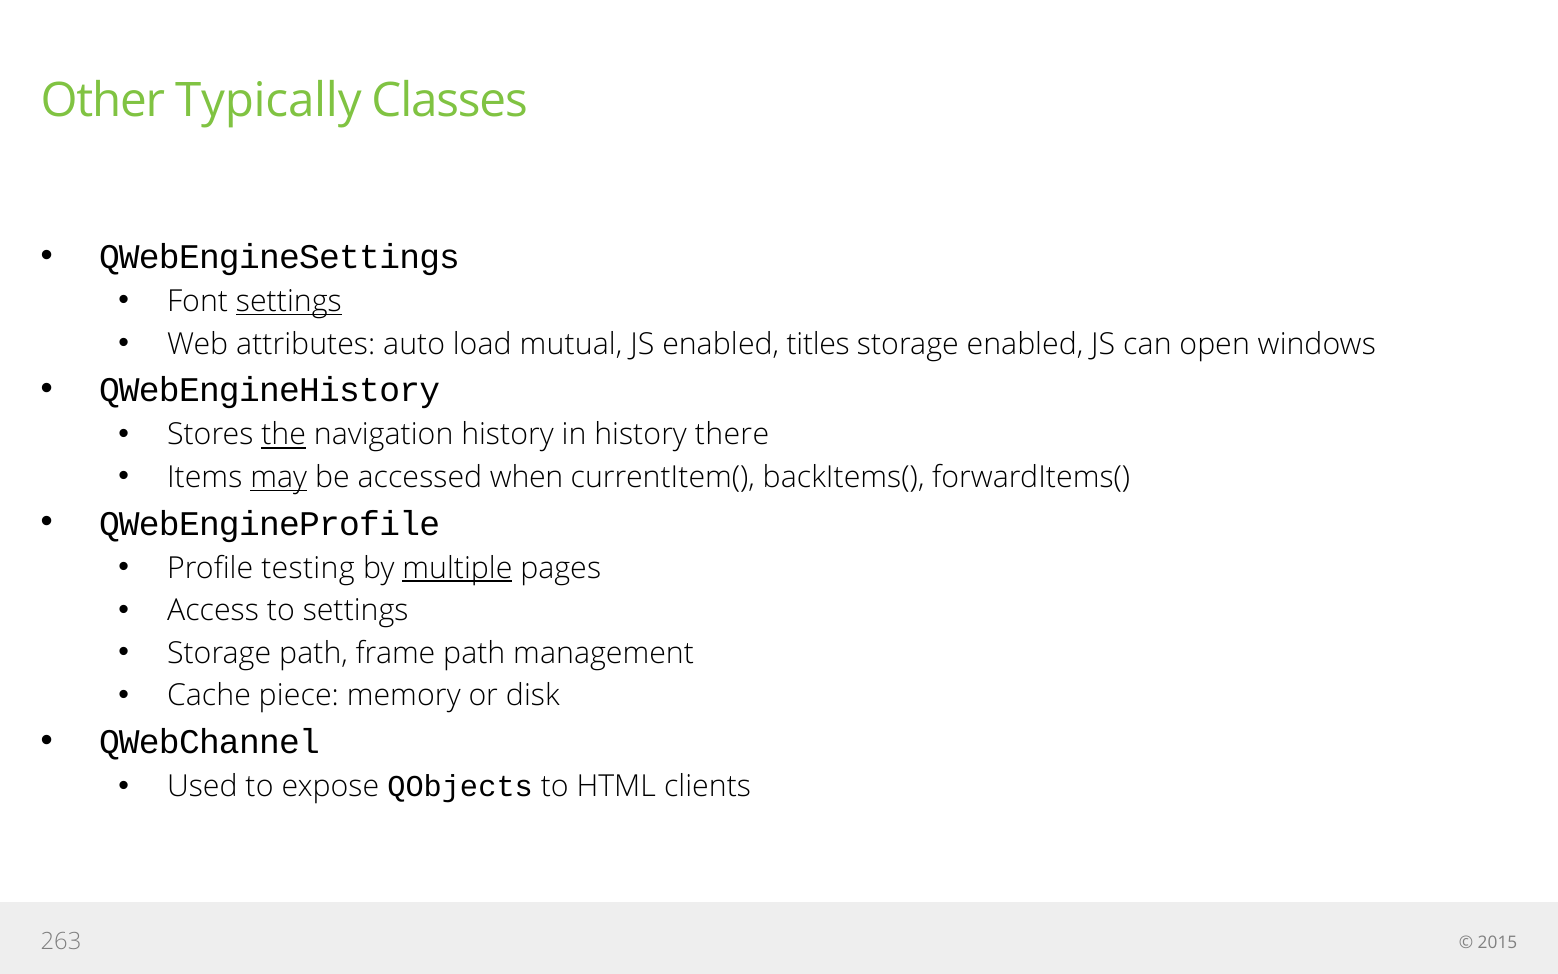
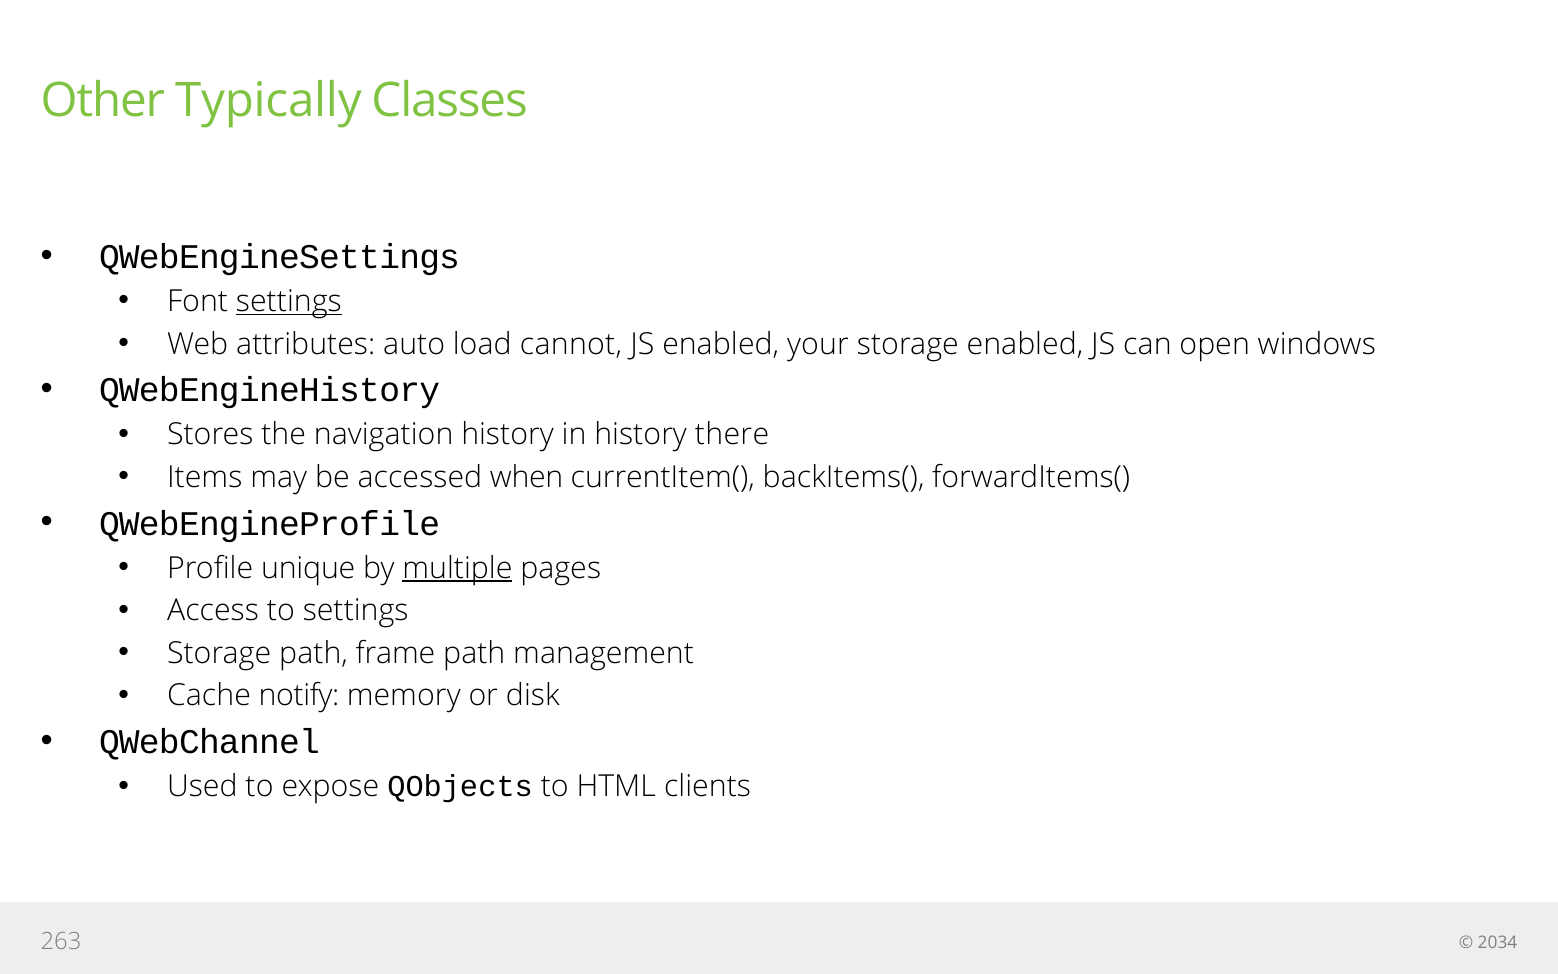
mutual: mutual -> cannot
titles: titles -> your
the underline: present -> none
may underline: present -> none
testing: testing -> unique
piece: piece -> notify
2015: 2015 -> 2034
